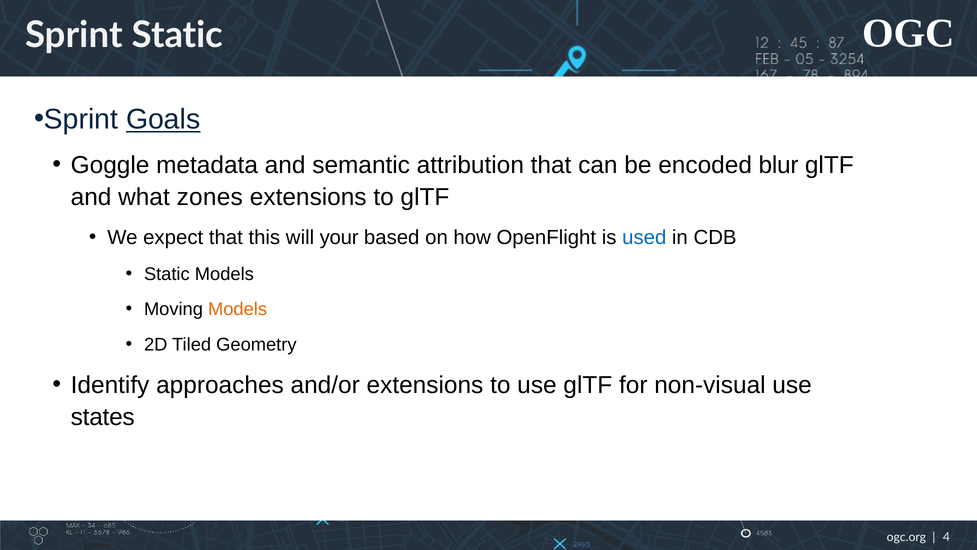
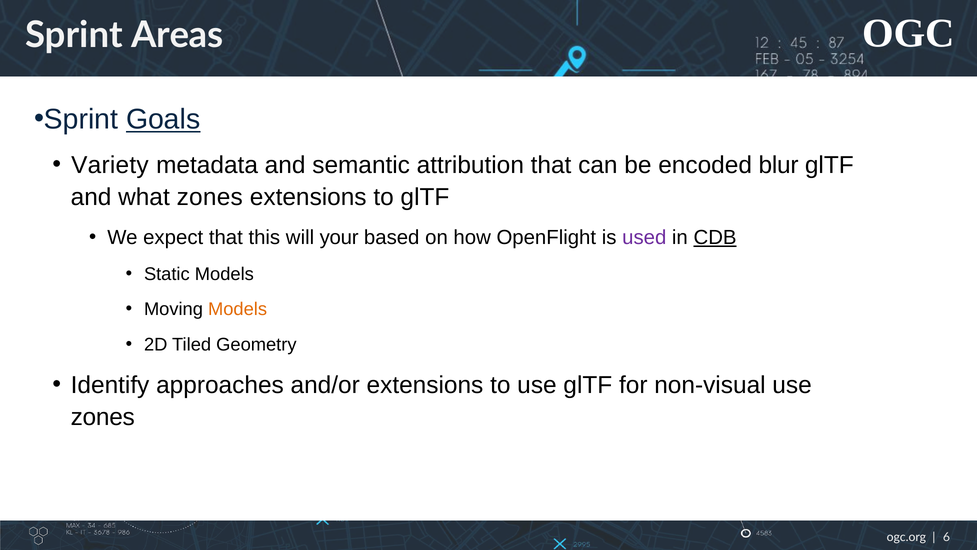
Sprint Static: Static -> Areas
Goggle: Goggle -> Variety
used colour: blue -> purple
CDB underline: none -> present
states at (103, 417): states -> zones
4: 4 -> 6
